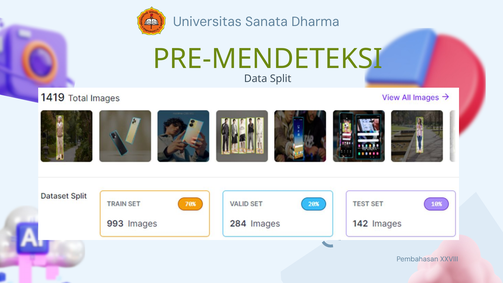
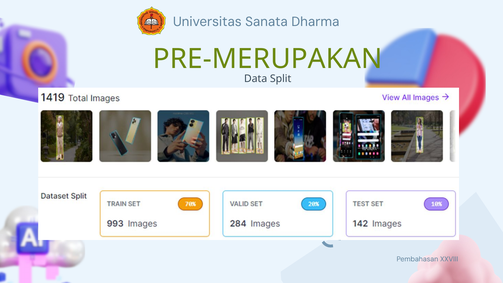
PRE-MENDETEKSI: PRE-MENDETEKSI -> PRE-MERUPAKAN
